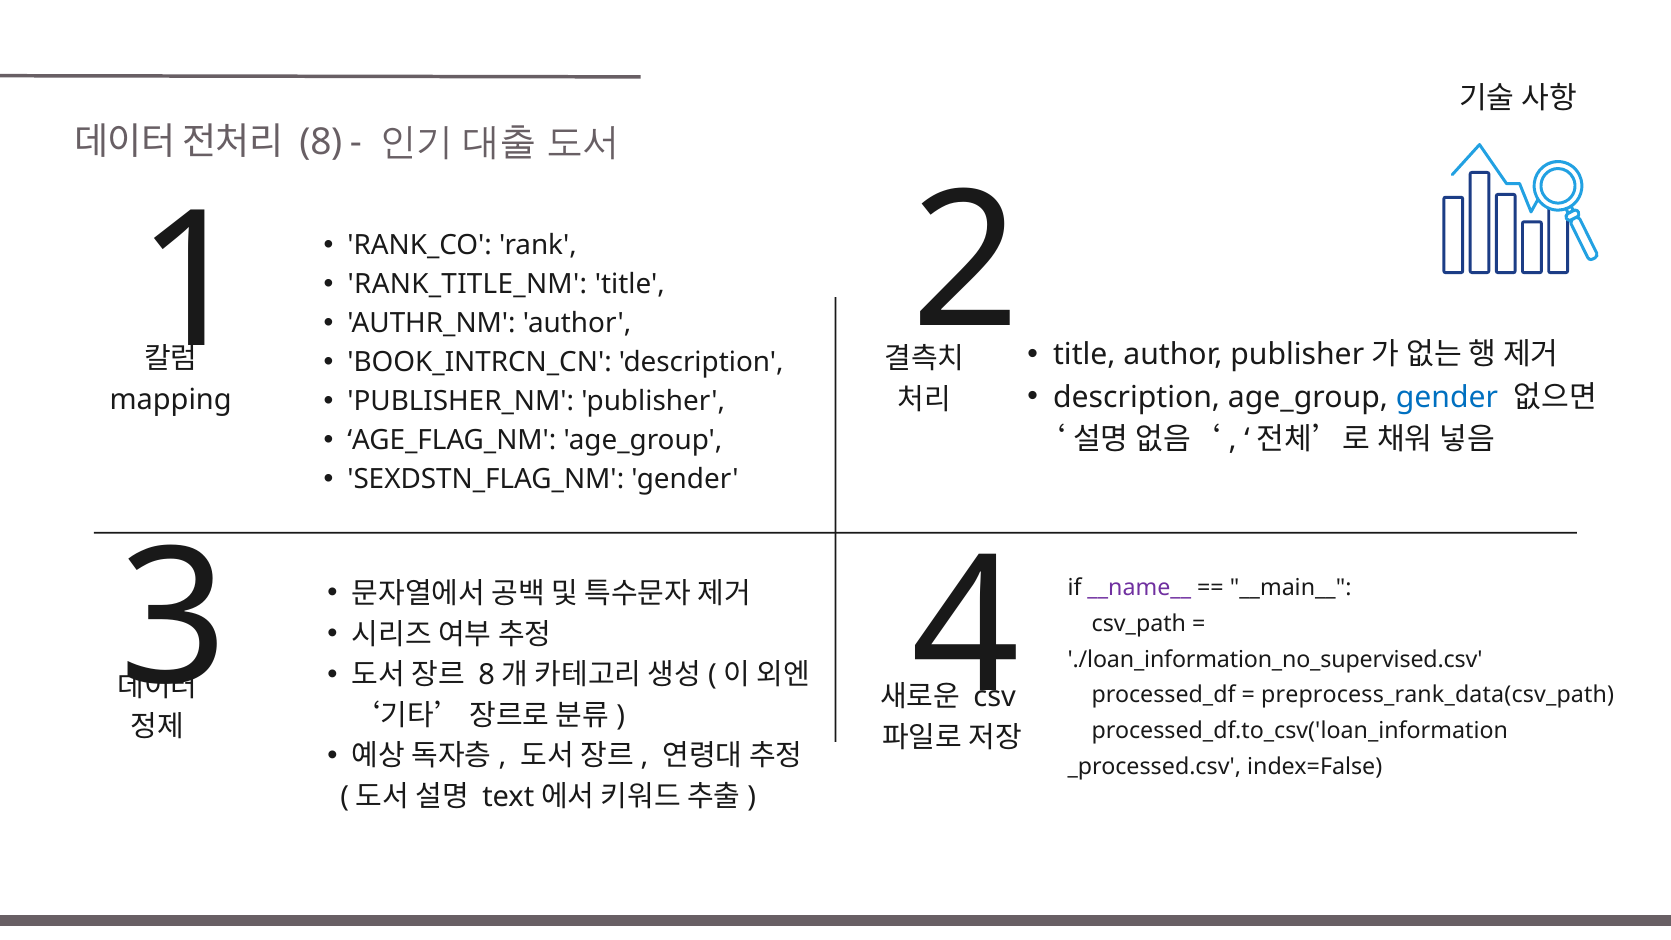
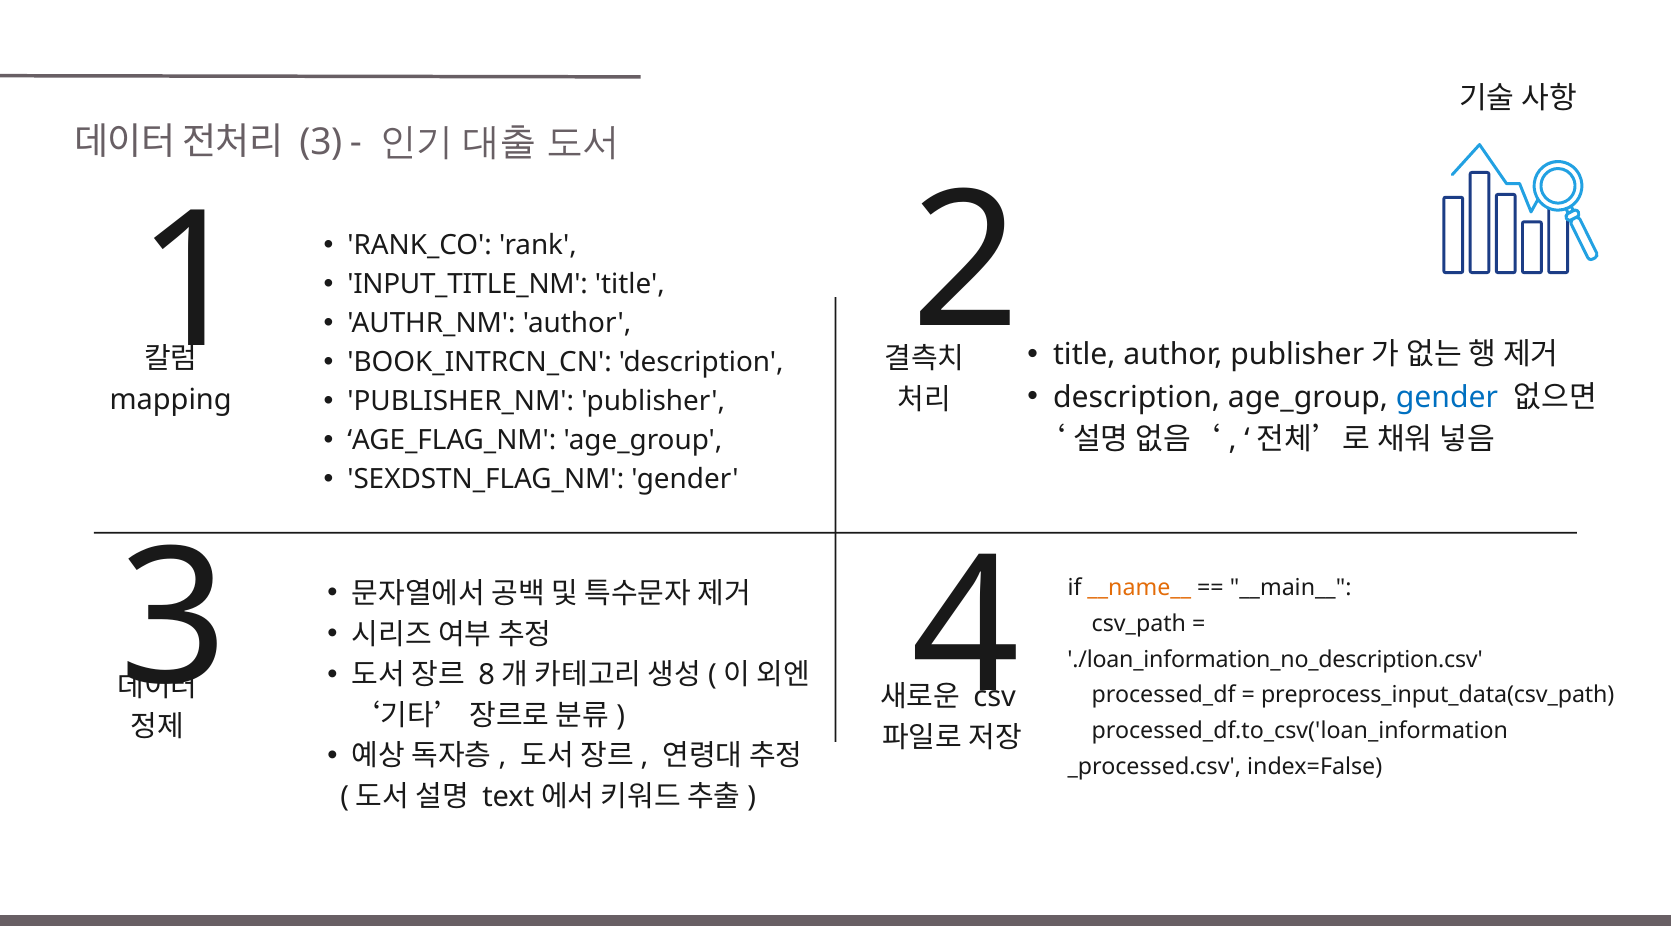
8 at (321, 142): 8 -> 3
RANK_TITLE_NM: RANK_TITLE_NM -> INPUT_TITLE_NM
__name__ colour: purple -> orange
./loan_information_no_supervised.csv: ./loan_information_no_supervised.csv -> ./loan_information_no_description.csv
preprocess_rank_data(csv_path: preprocess_rank_data(csv_path -> preprocess_input_data(csv_path
